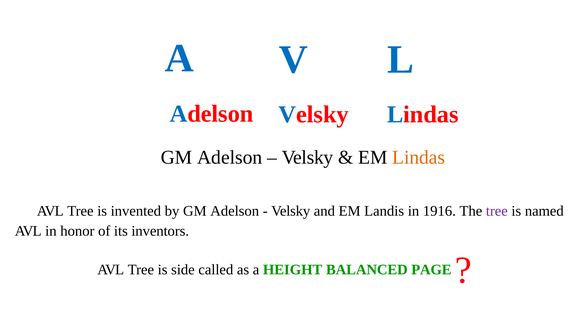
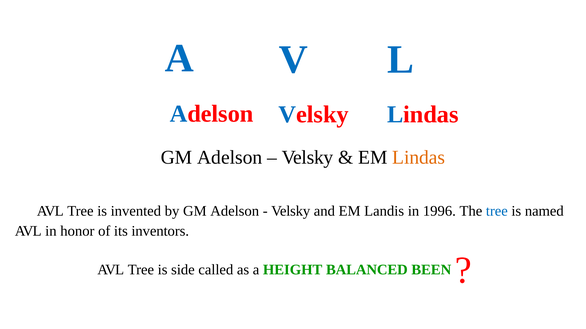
1916: 1916 -> 1996
tree at (497, 211) colour: purple -> blue
PAGE: PAGE -> BEEN
